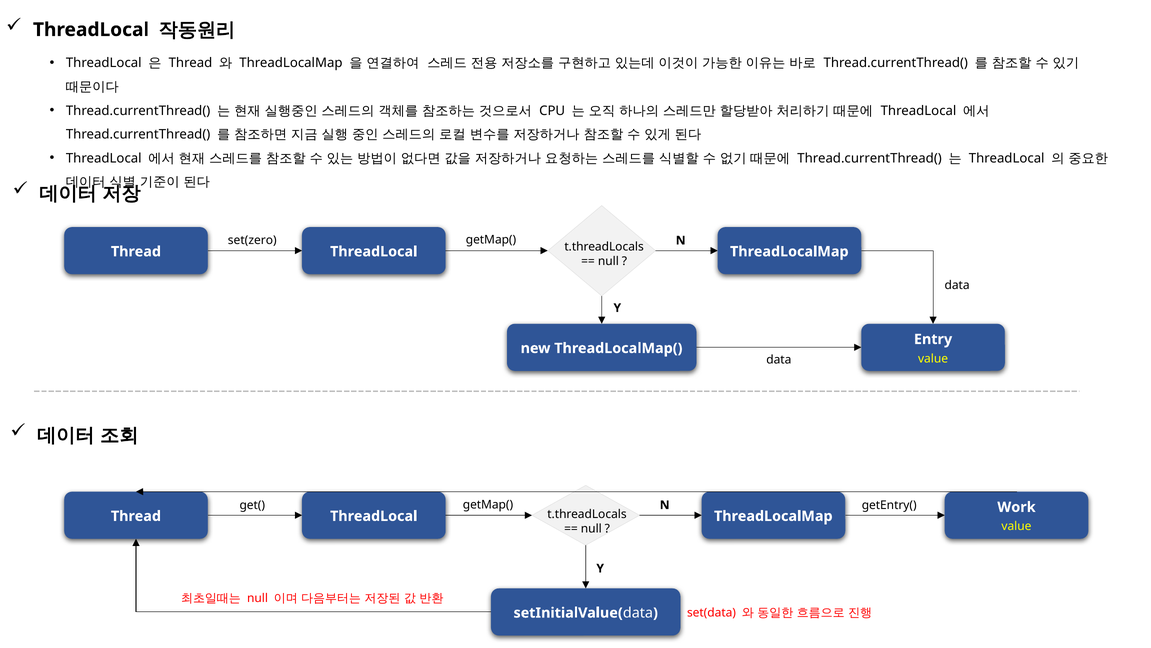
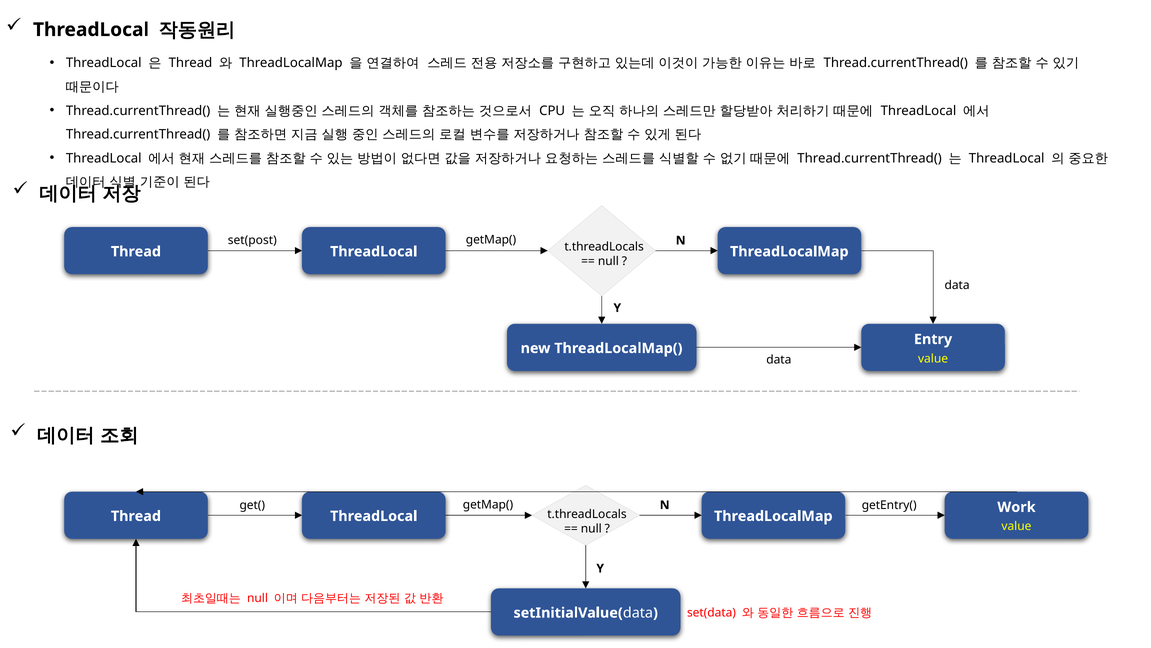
set(zero: set(zero -> set(post
